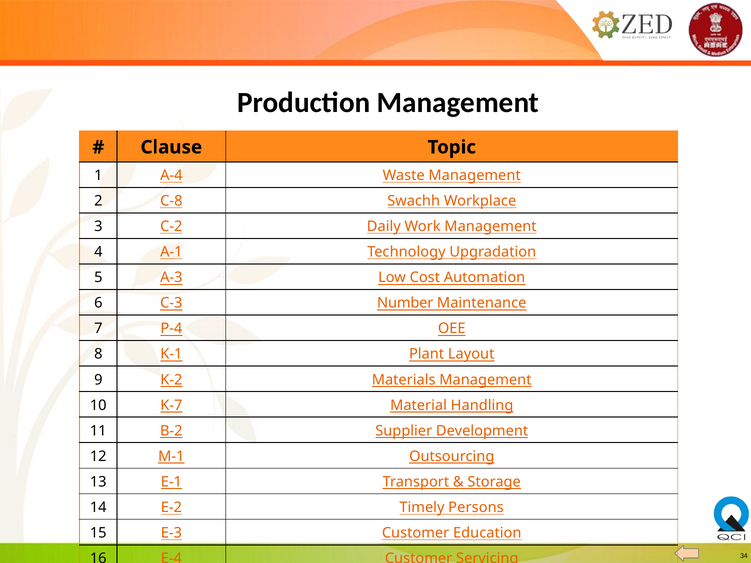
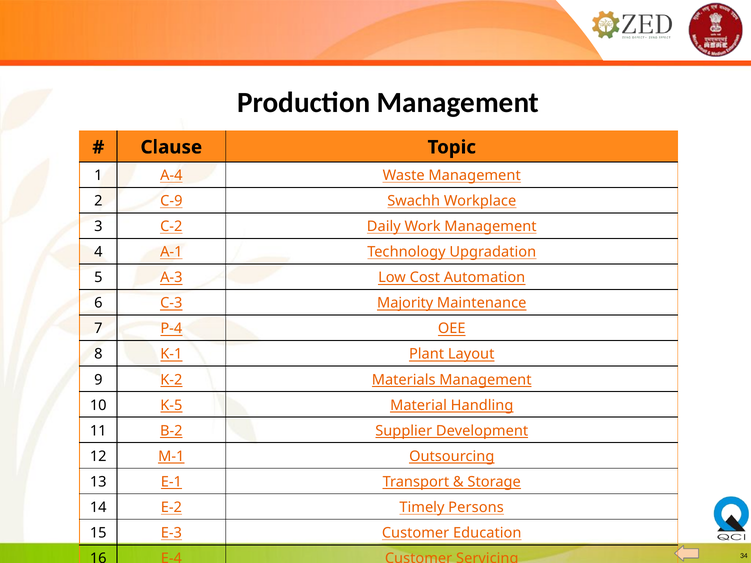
C-8: C-8 -> C-9
Number: Number -> Majority
K-7: K-7 -> K-5
